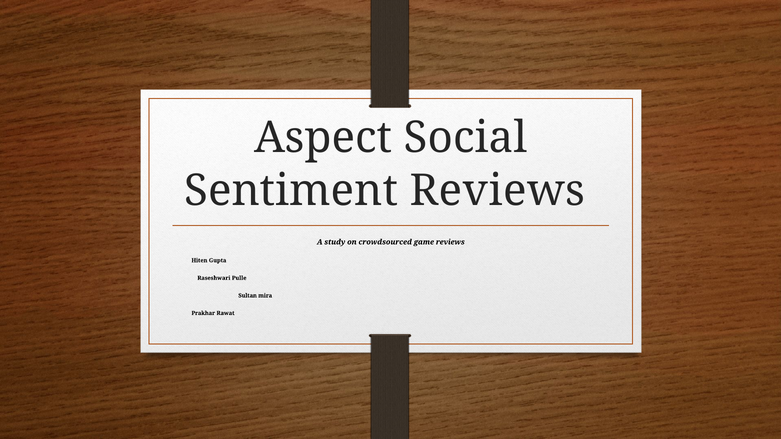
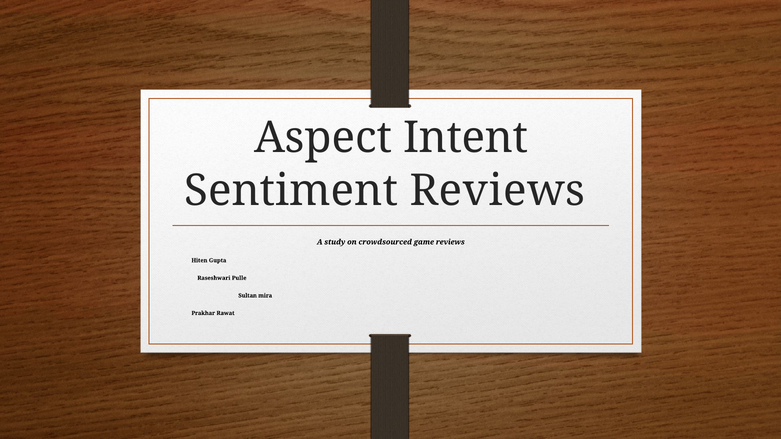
Social: Social -> Intent
